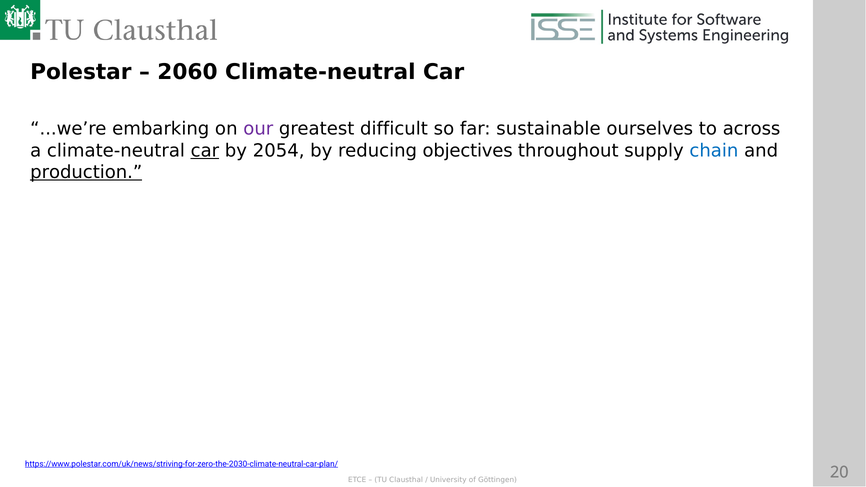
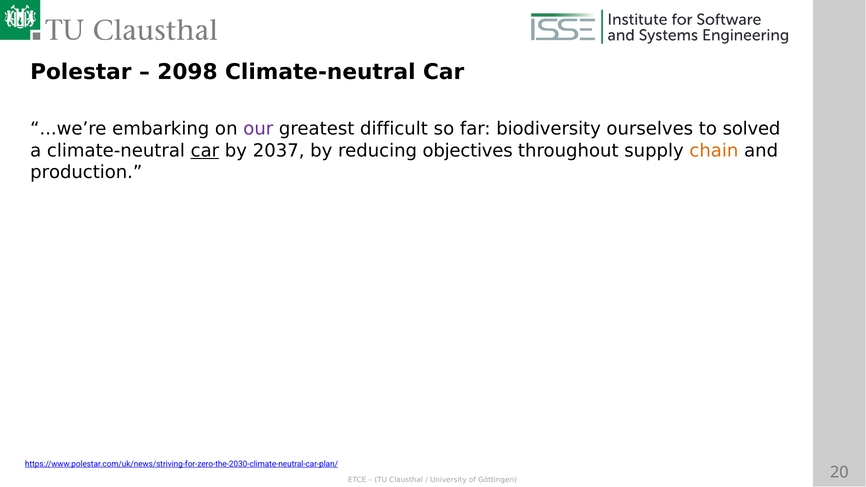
2060: 2060 -> 2098
sustainable: sustainable -> biodiversity
across: across -> solved
2054: 2054 -> 2037
chain colour: blue -> orange
production underline: present -> none
